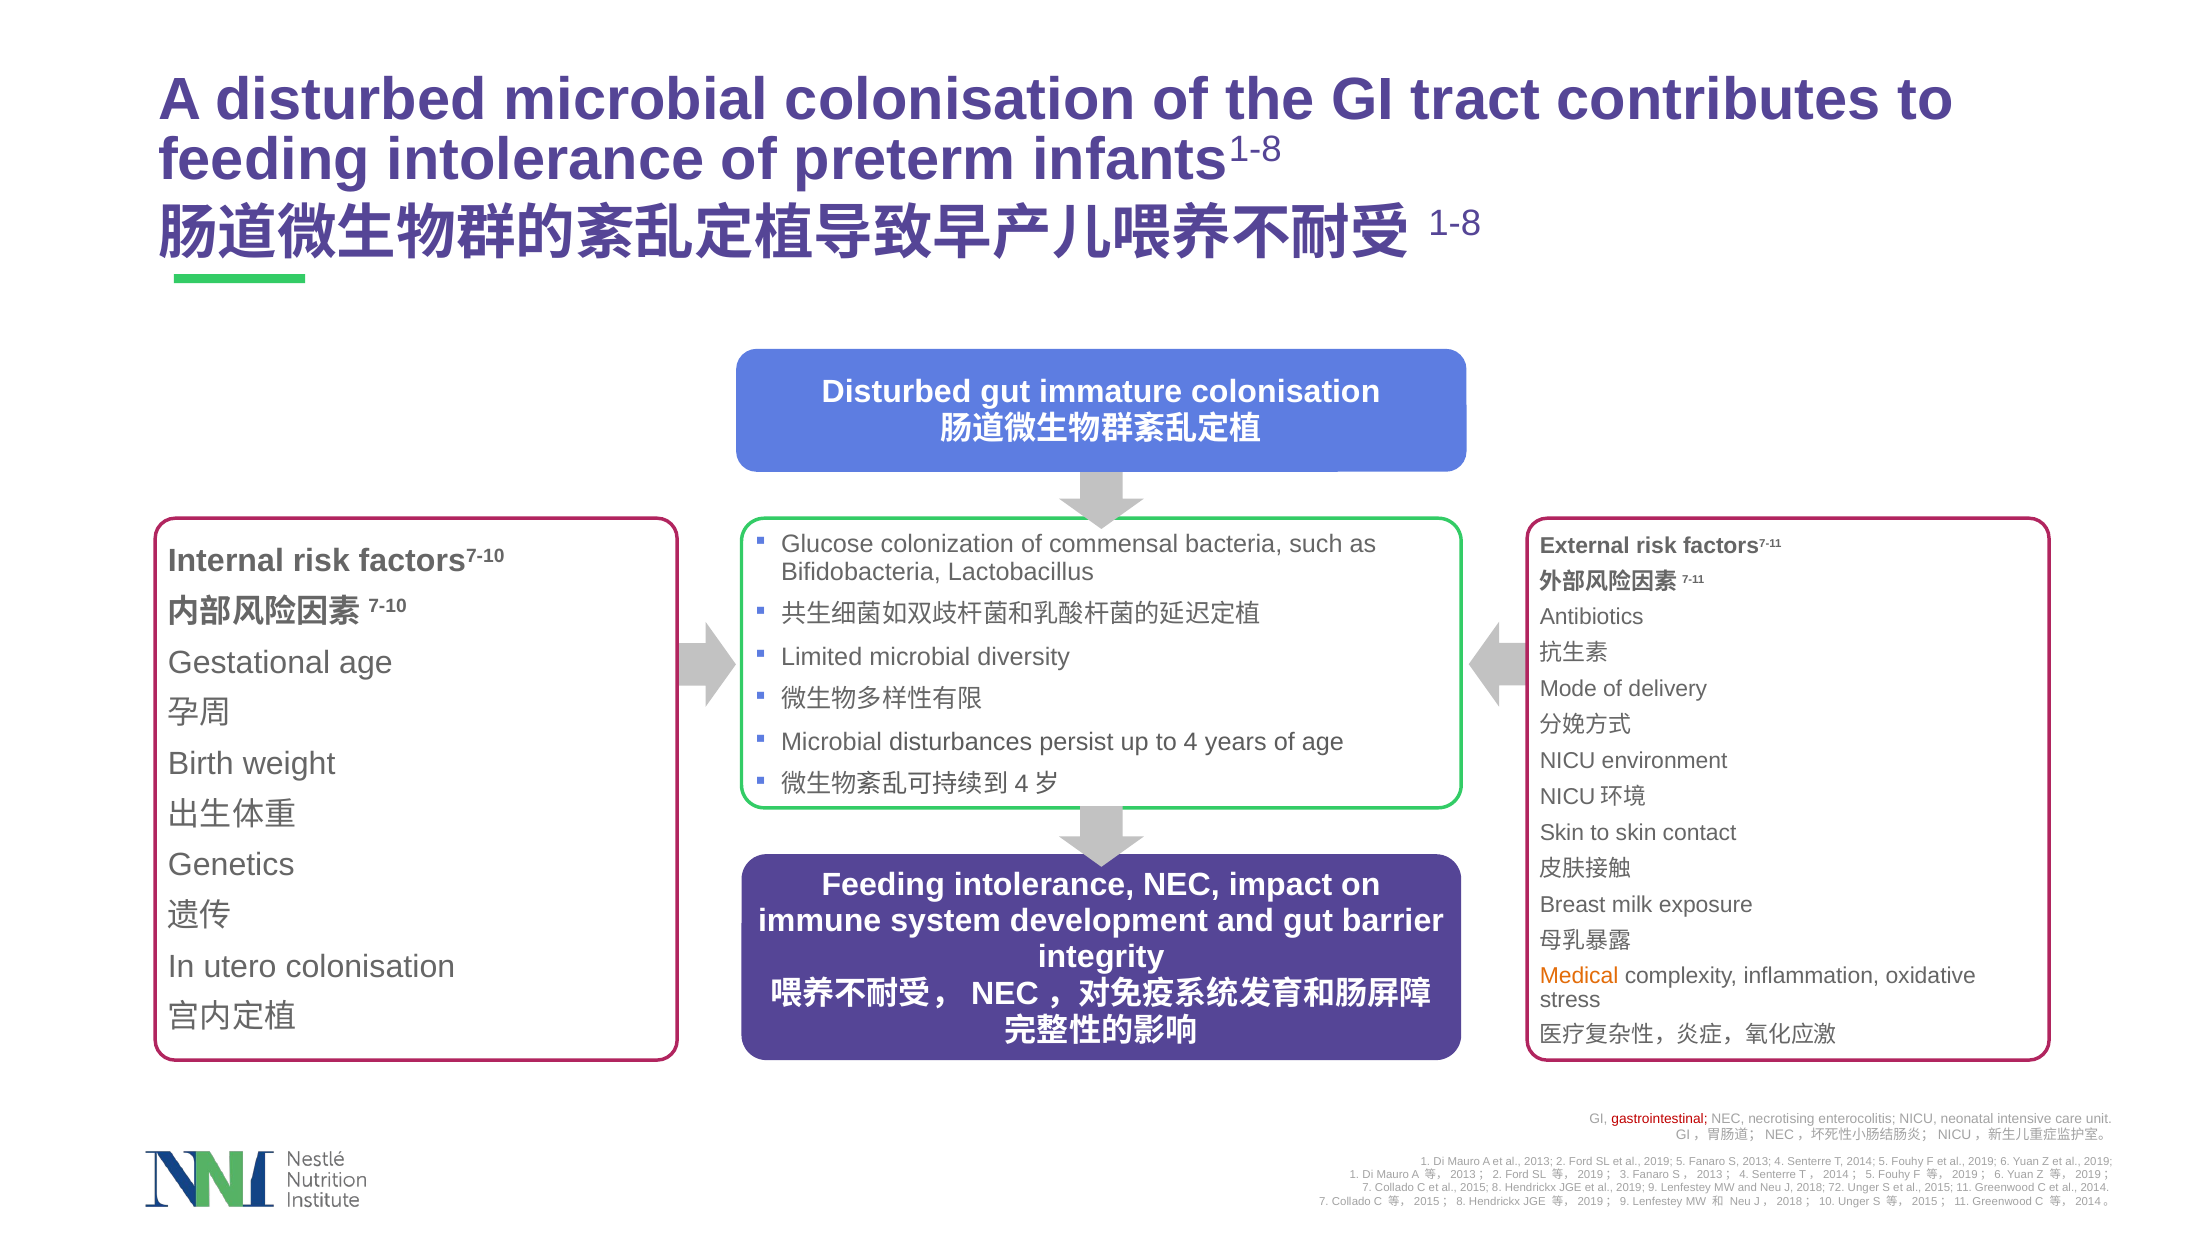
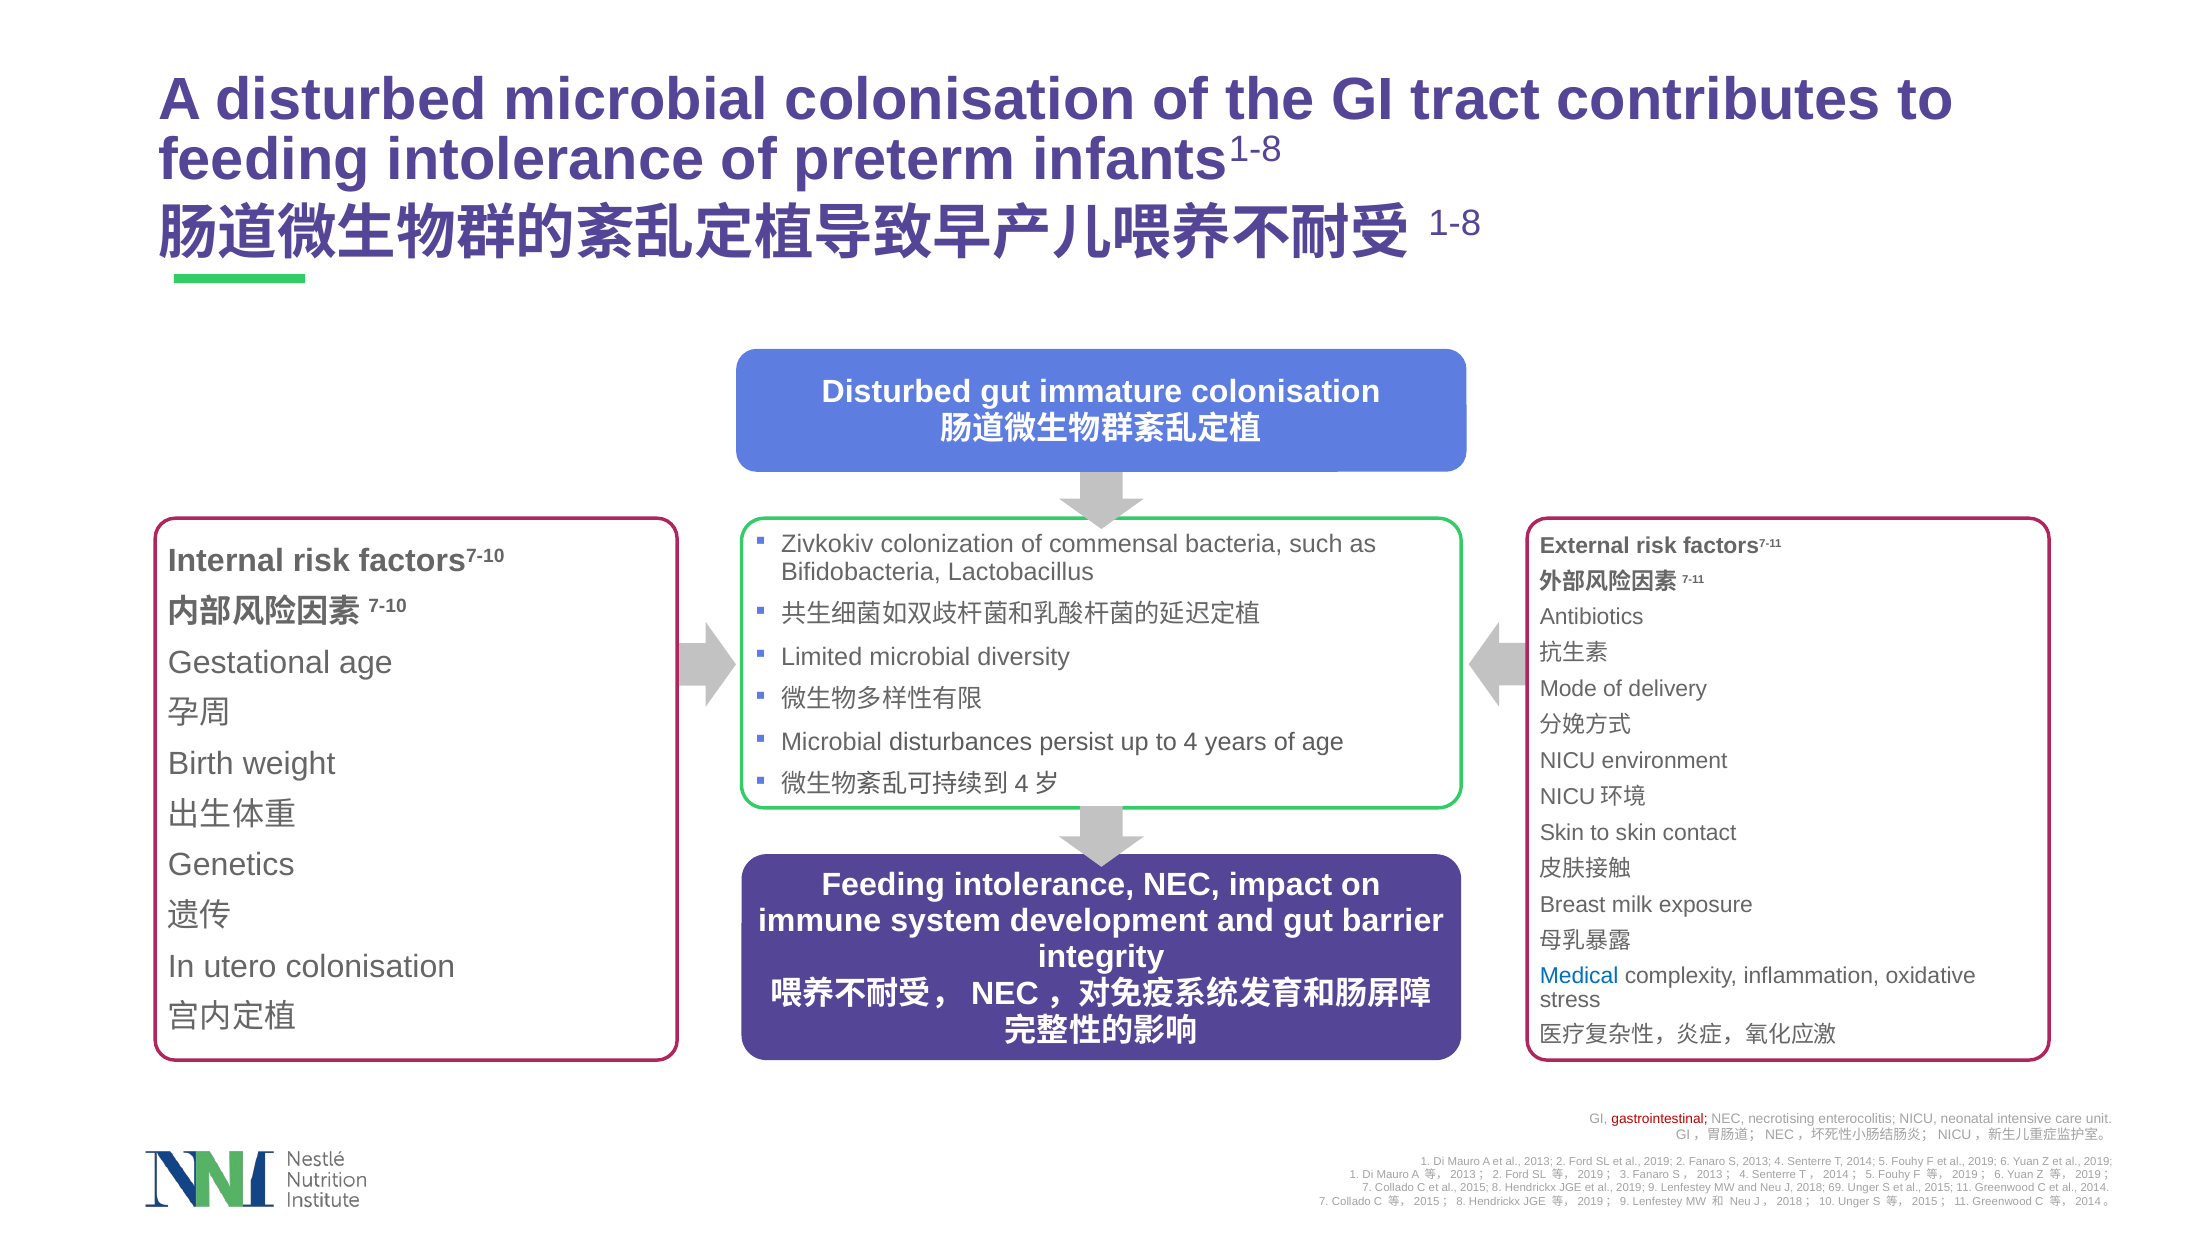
Glucose: Glucose -> Zivkokiv
Medical colour: orange -> blue
2019 5: 5 -> 2
72: 72 -> 69
